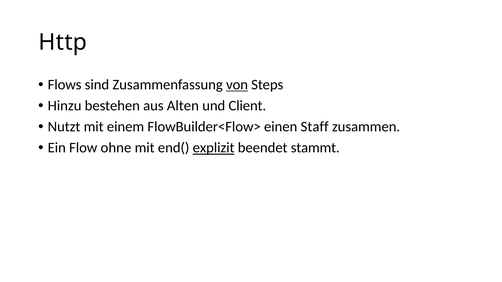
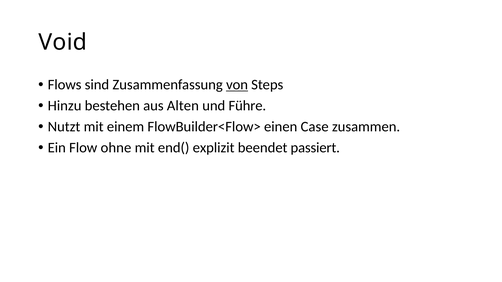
Http: Http -> Void
Client: Client -> Führe
Staff: Staff -> Case
explizit underline: present -> none
stammt: stammt -> passiert
